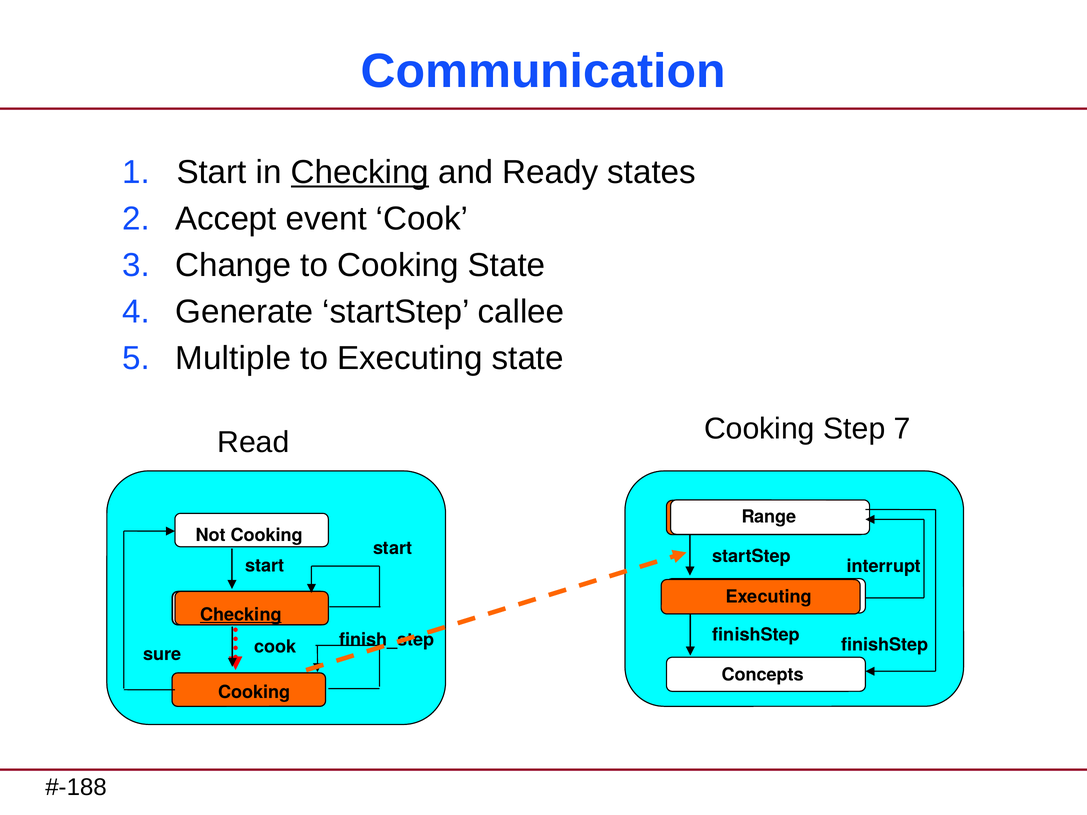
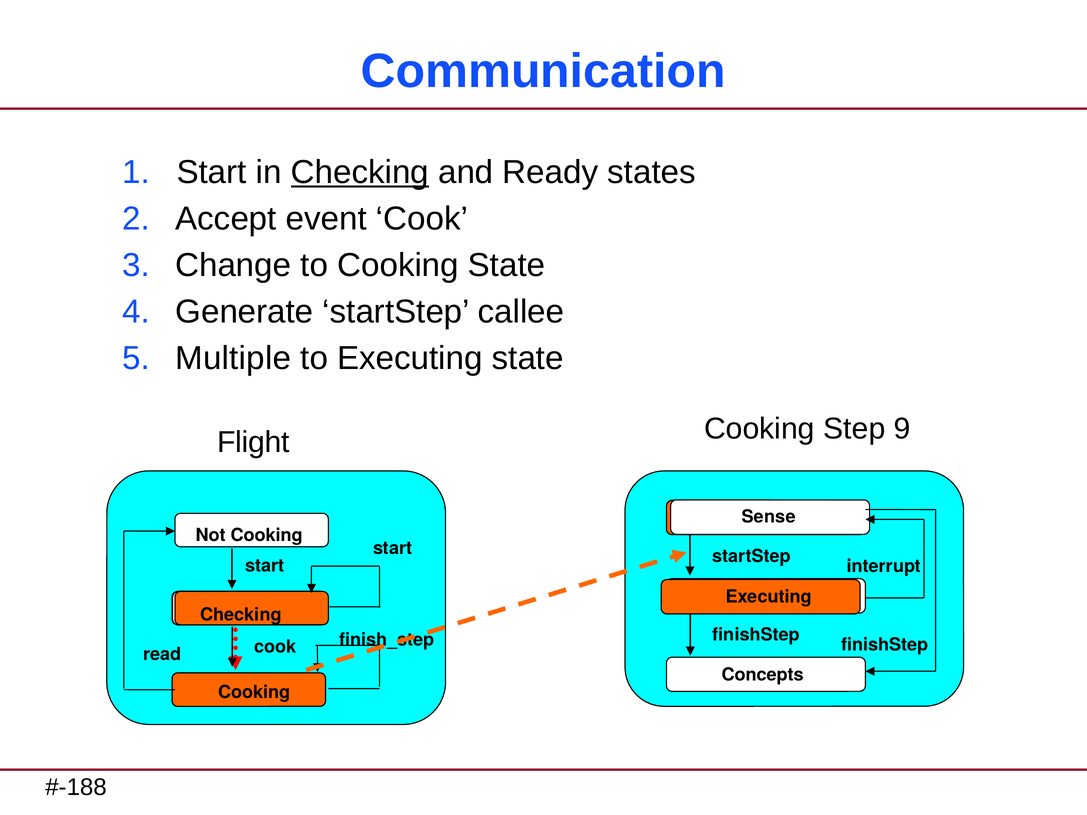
Read: Read -> Flight
7: 7 -> 9
Range: Range -> Sense
Checking at (241, 615) underline: present -> none
sure: sure -> read
